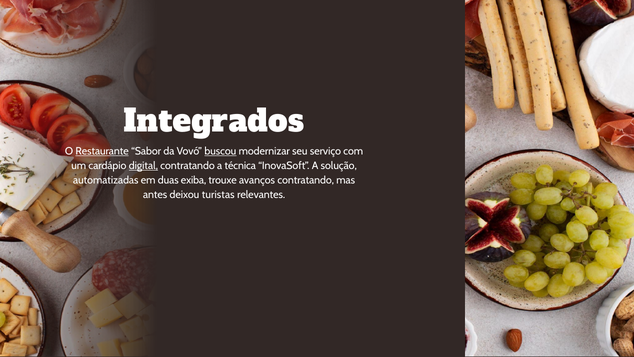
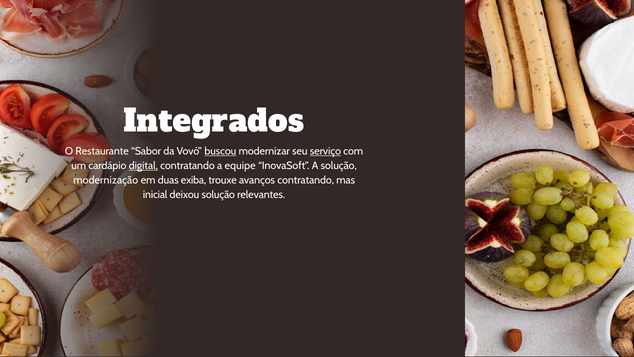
Restaurante underline: present -> none
serviço underline: none -> present
técnica: técnica -> equipe
automatizadas: automatizadas -> modernização
antes: antes -> inicial
deixou turistas: turistas -> solução
